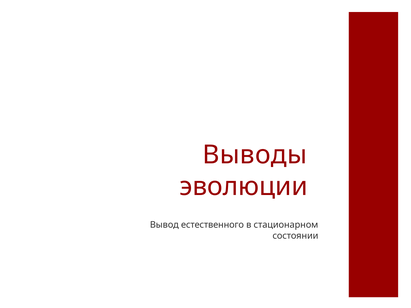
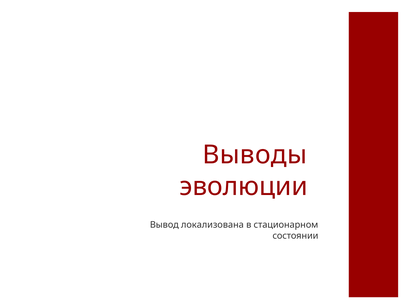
естественного: естественного -> локализована
